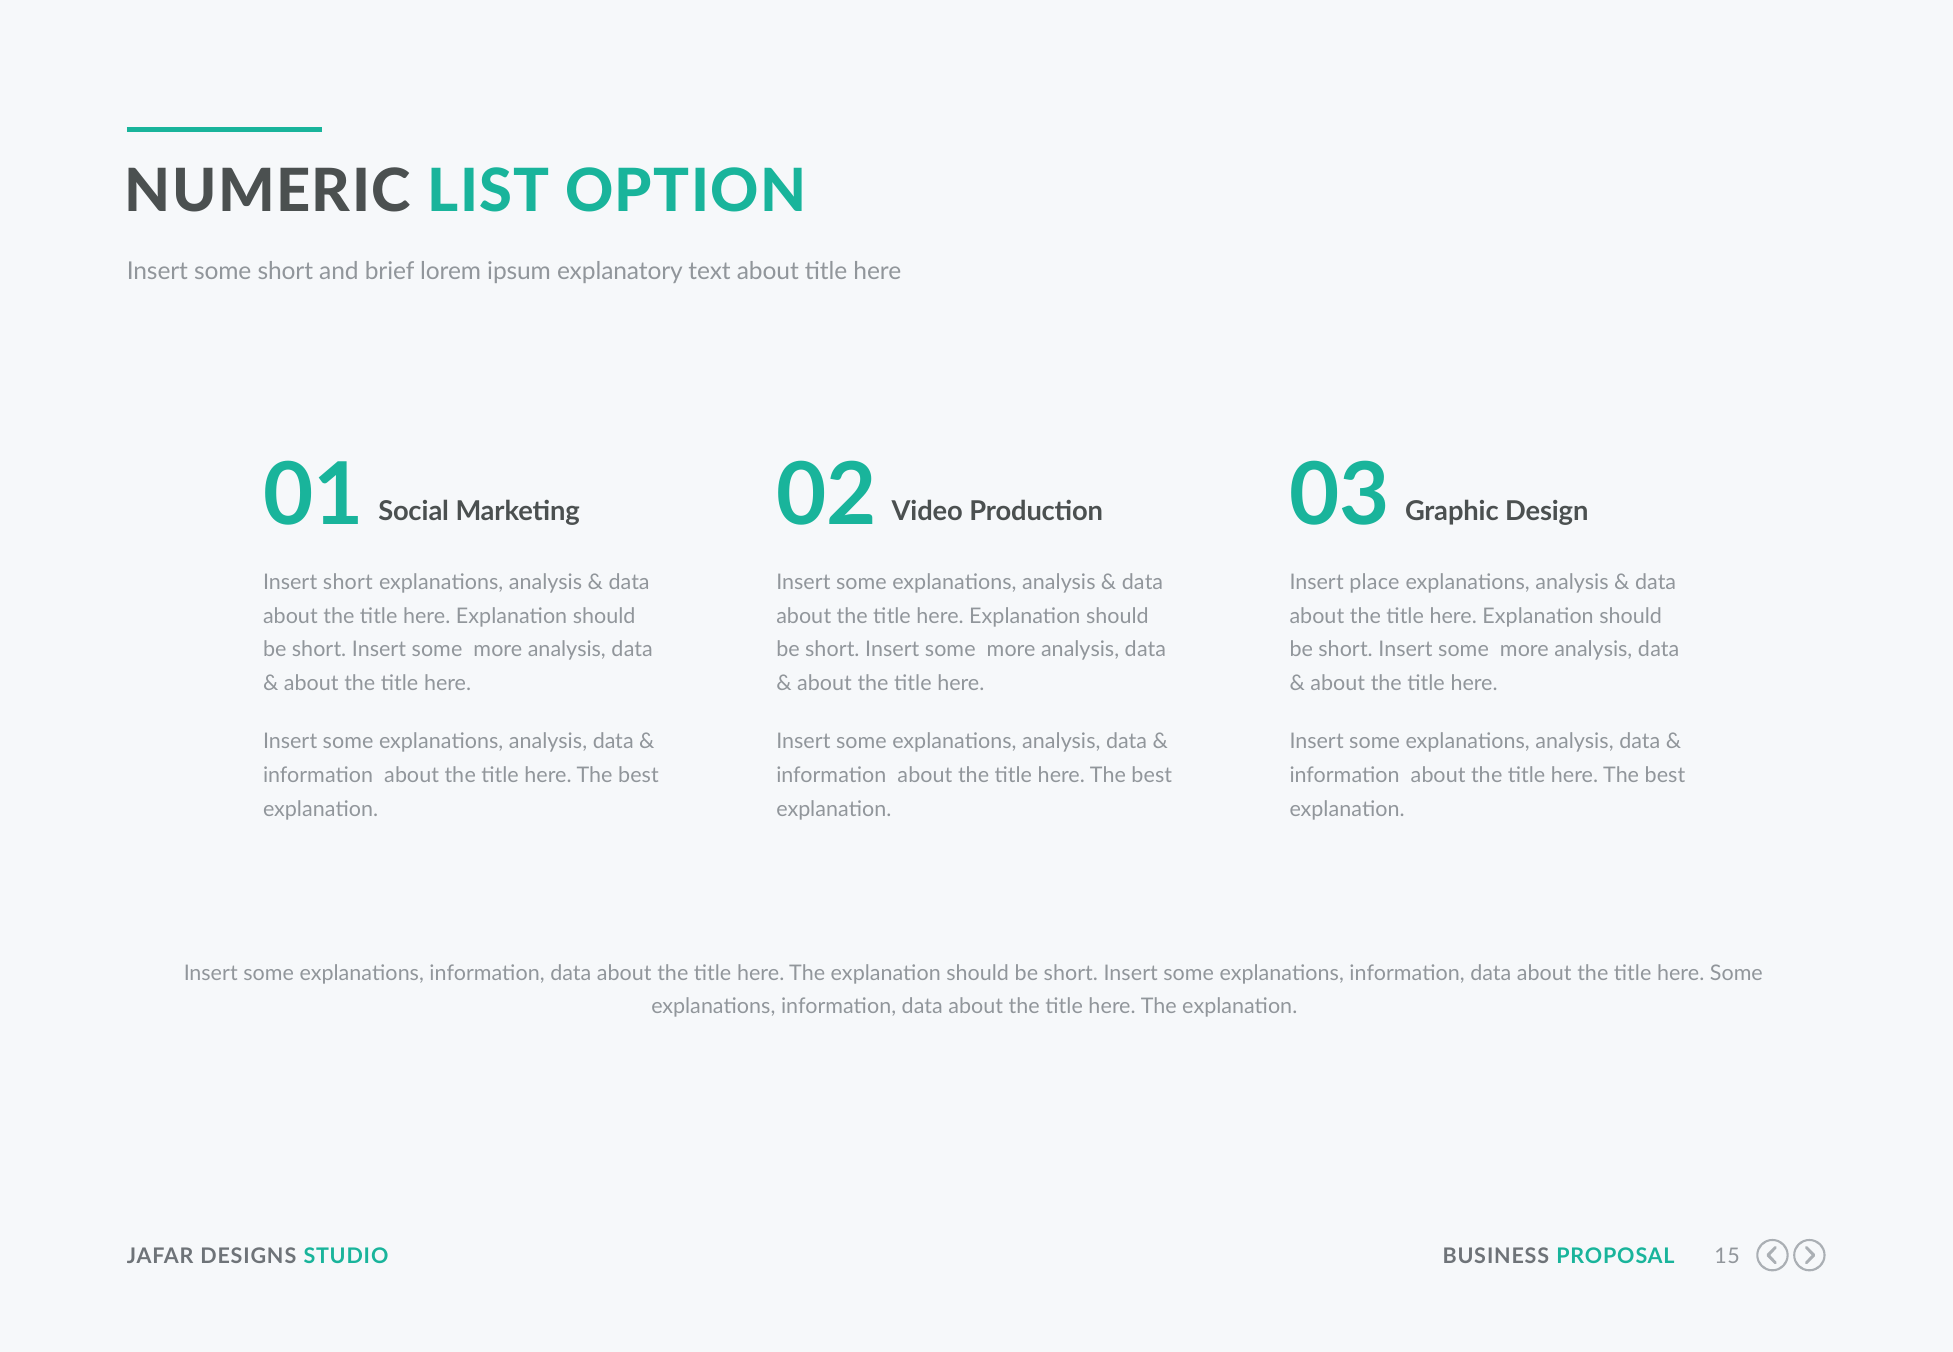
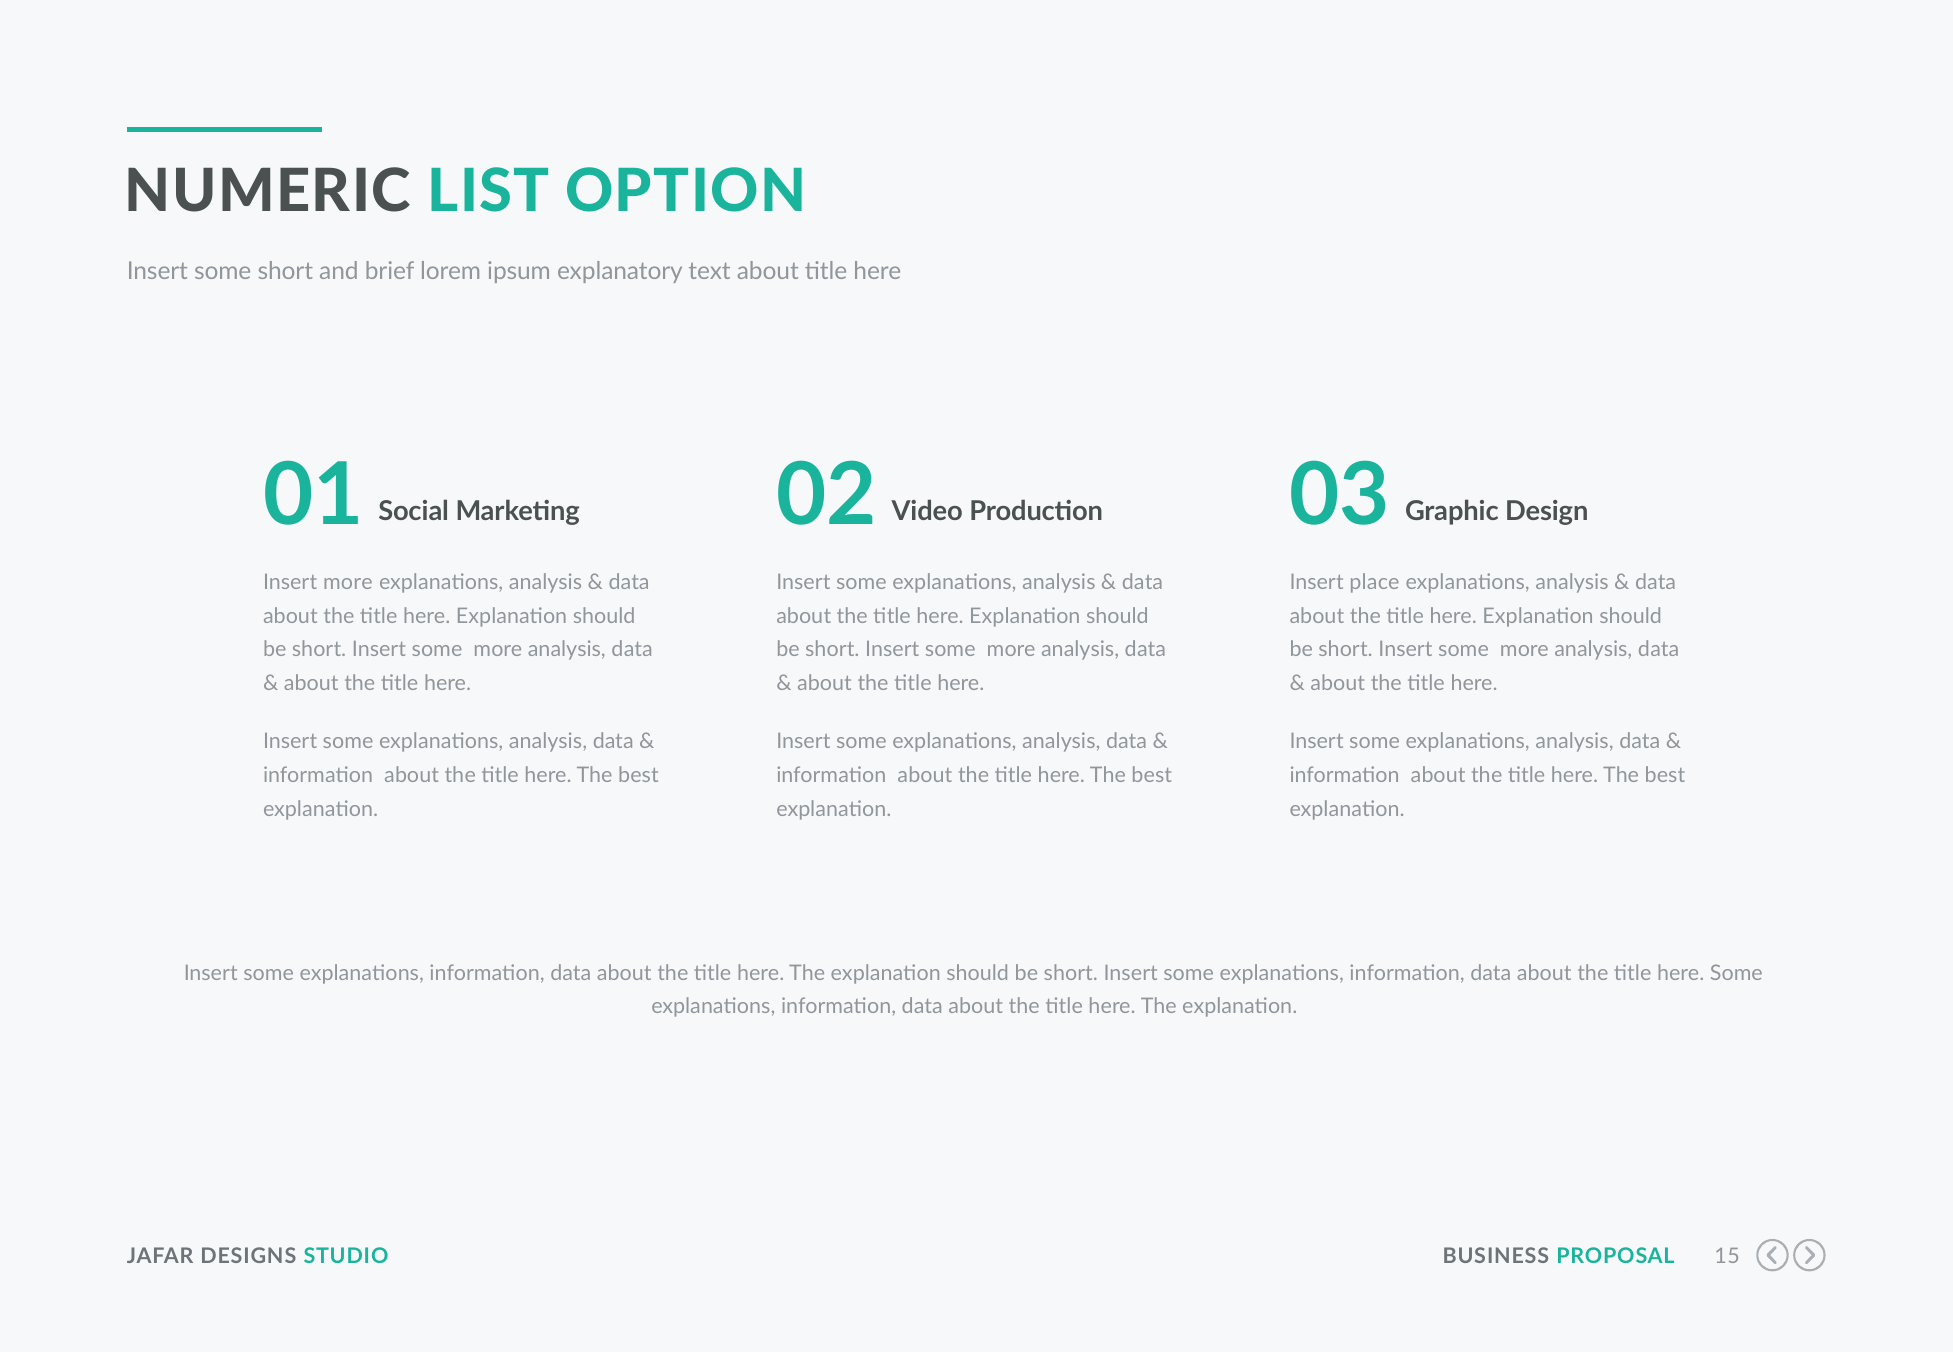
Insert short: short -> more
